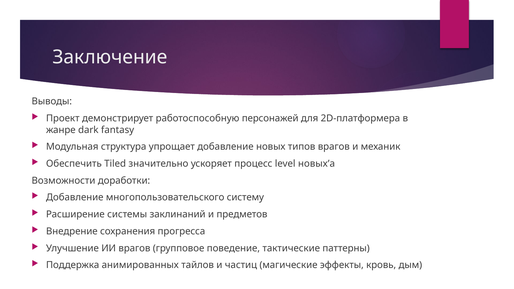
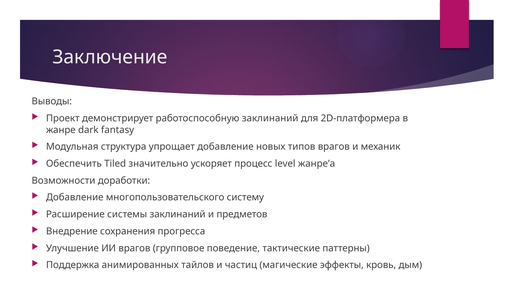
работоспособную персонажей: персонажей -> заклинаний
новых’а: новых’а -> жанре’а
